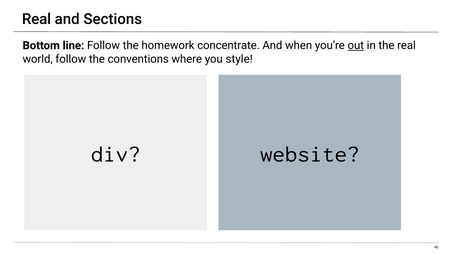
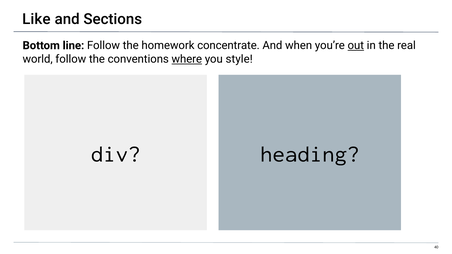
Real at (37, 19): Real -> Like
where underline: none -> present
website: website -> heading
